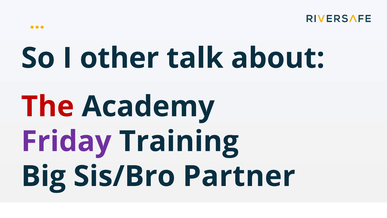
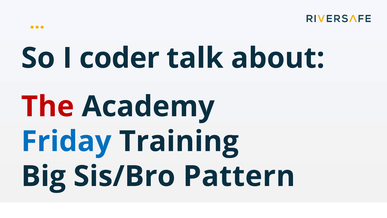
other: other -> coder
Friday colour: purple -> blue
Partner: Partner -> Pattern
